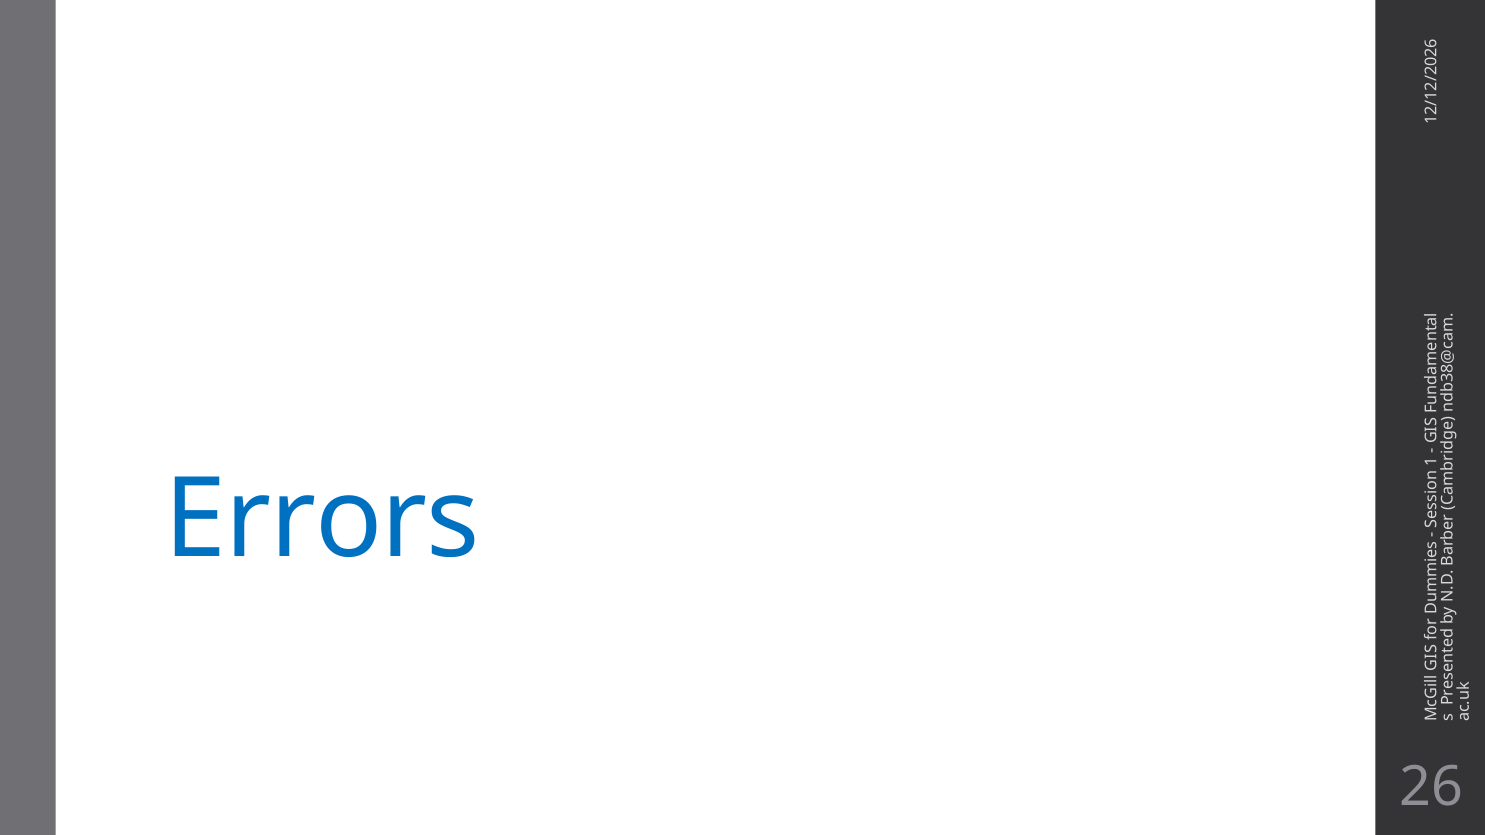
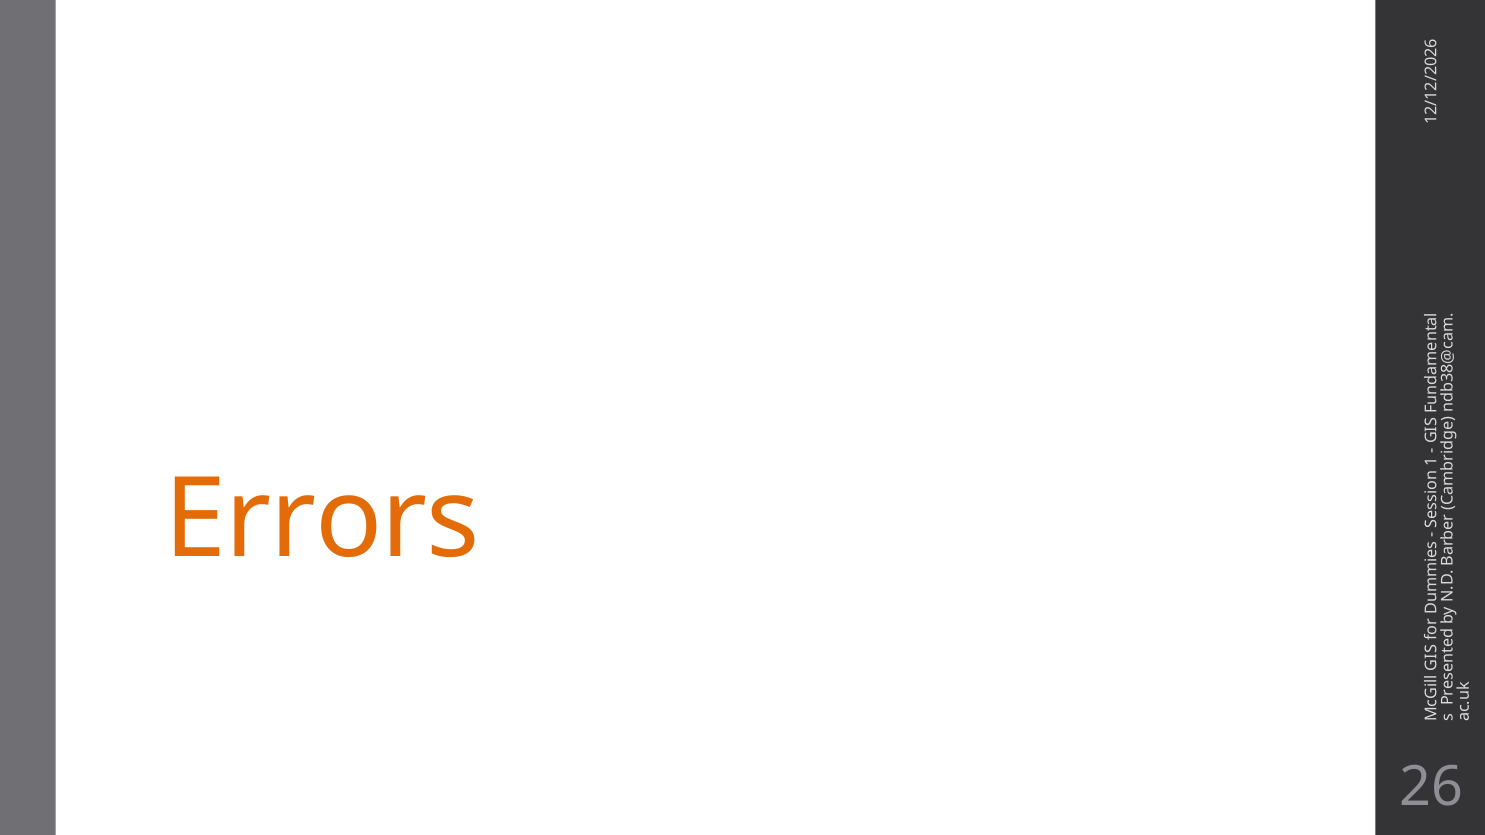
Errors colour: blue -> orange
